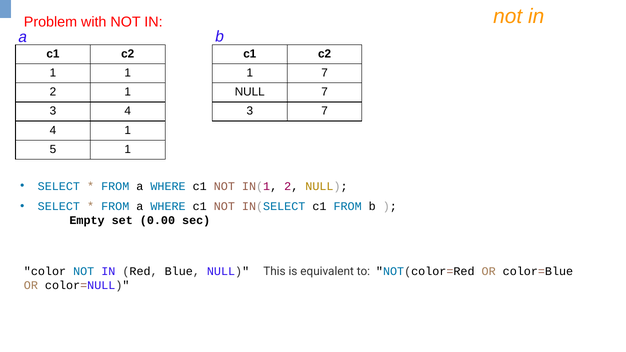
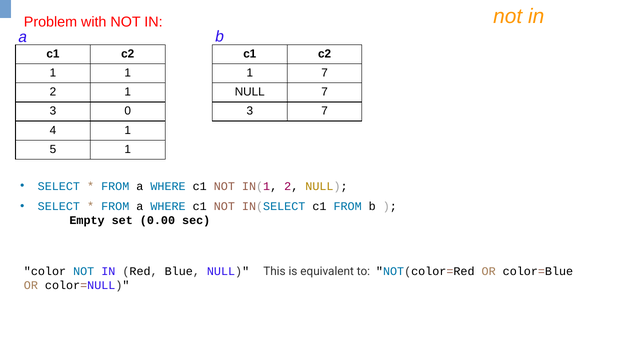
3 4: 4 -> 0
